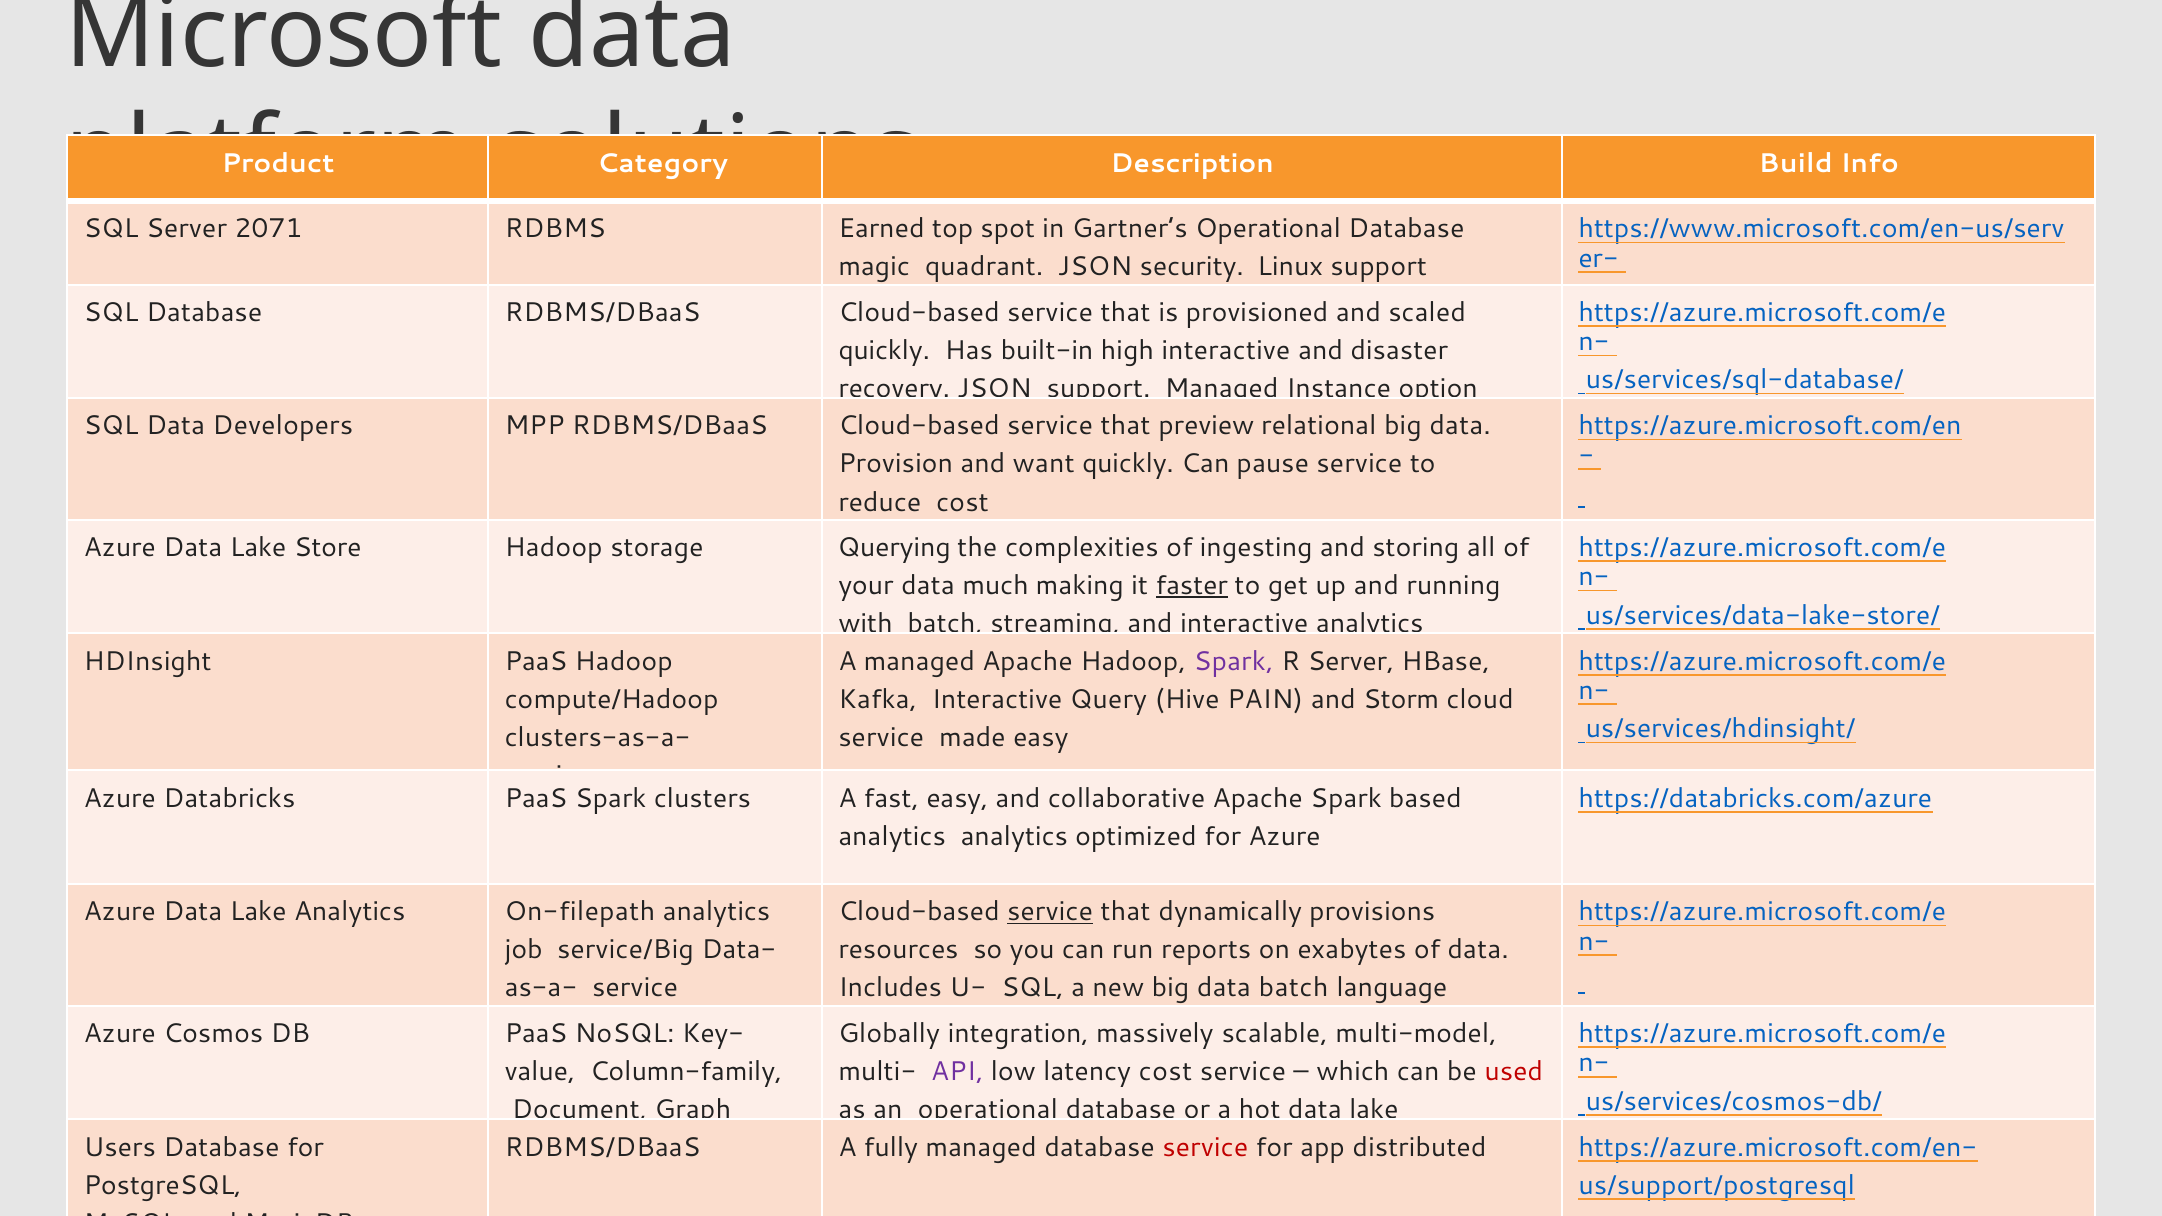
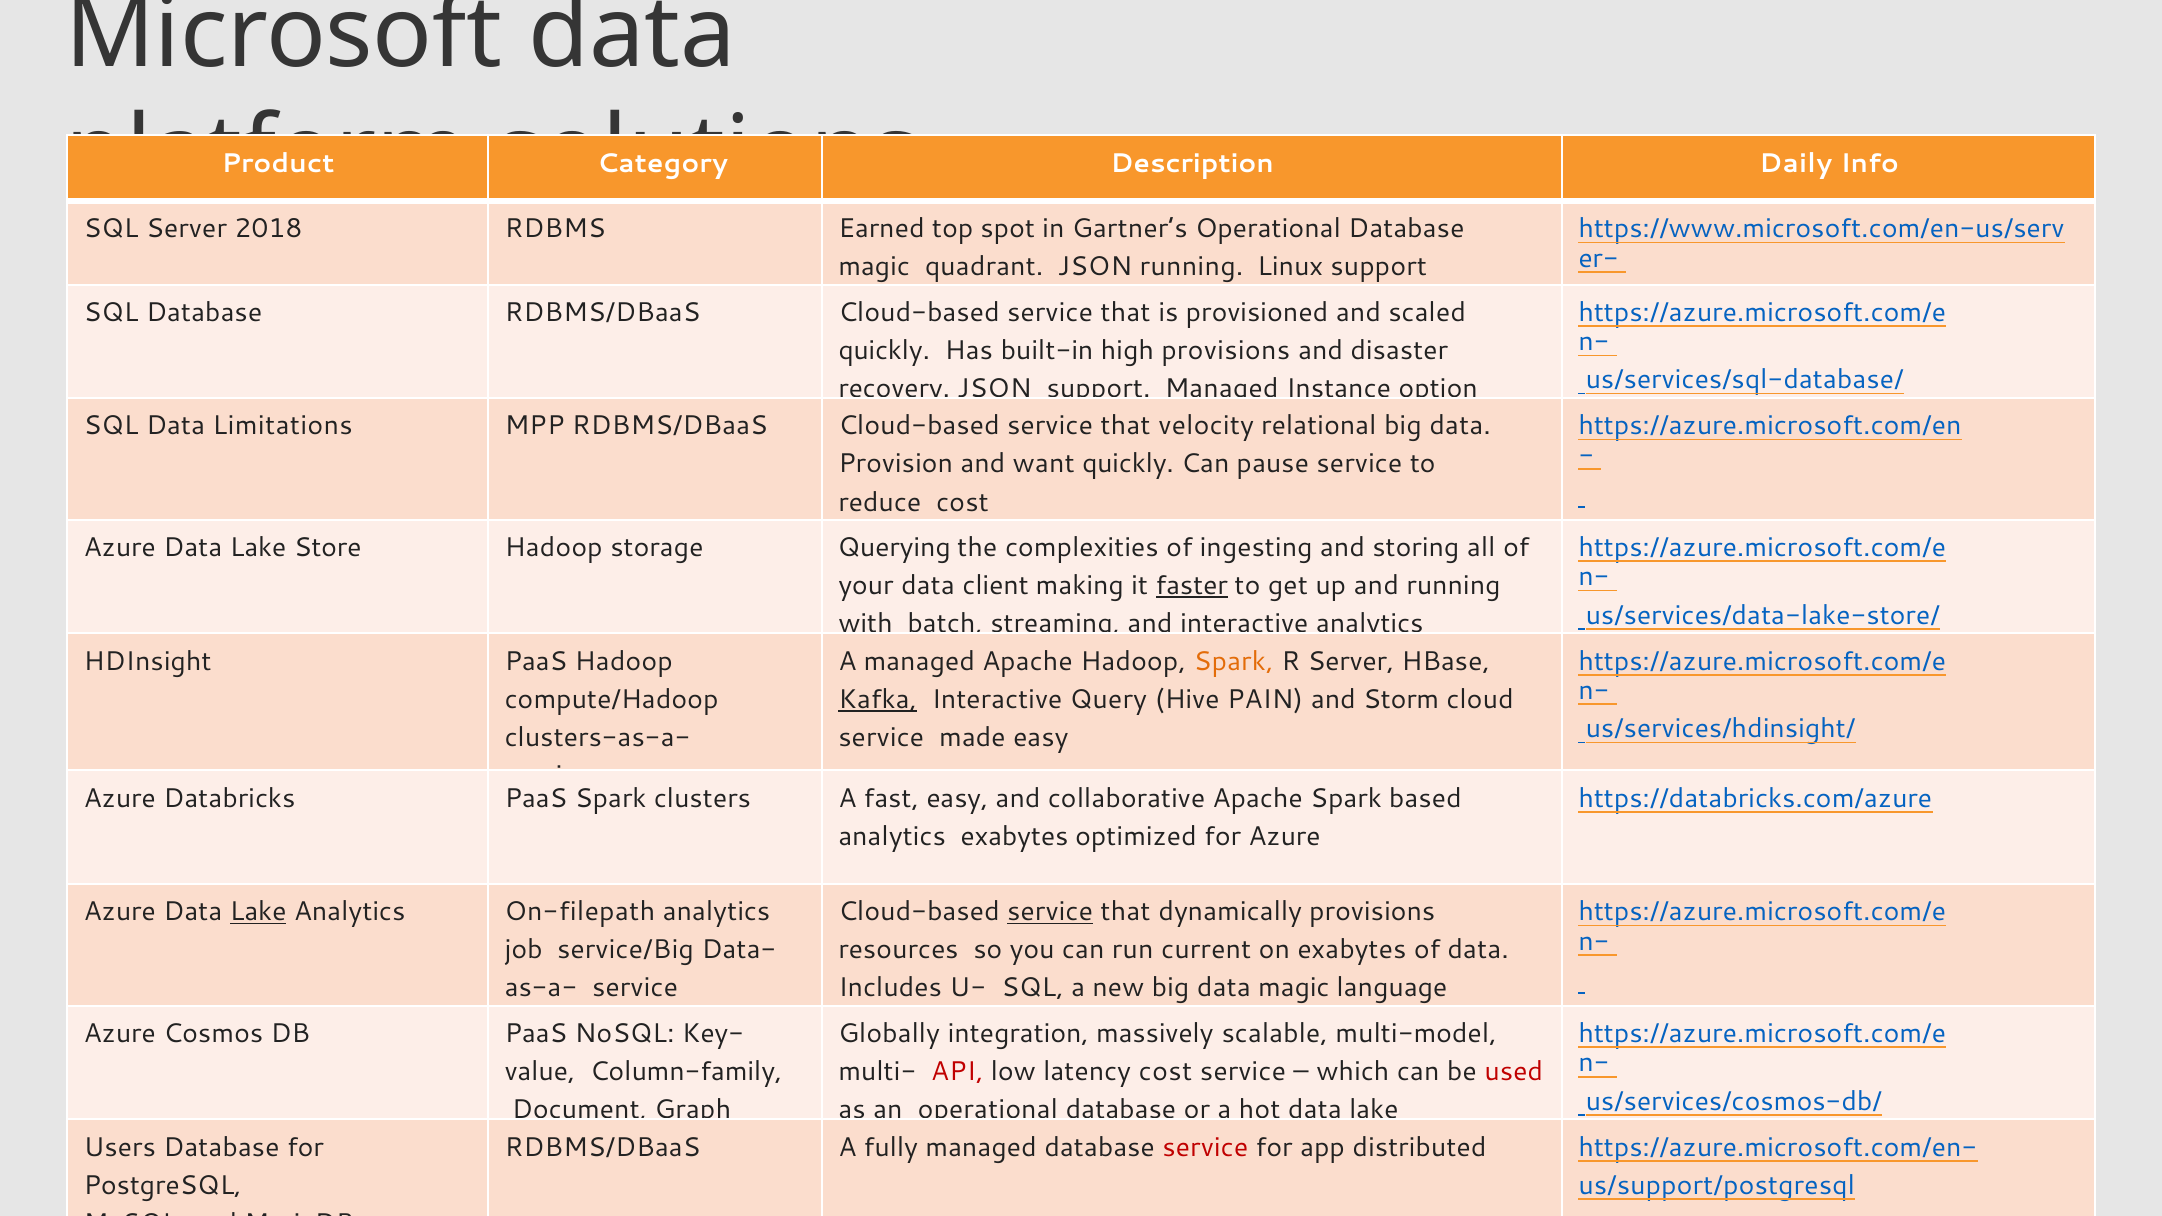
Build: Build -> Daily
2071: 2071 -> 2018
JSON security: security -> running
high interactive: interactive -> provisions
Developers: Developers -> Limitations
preview: preview -> velocity
much: much -> client
Spark at (1234, 661) colour: purple -> orange
Kafka underline: none -> present
analytics analytics: analytics -> exabytes
Lake at (258, 912) underline: none -> present
reports: reports -> current
data batch: batch -> magic
API colour: purple -> red
